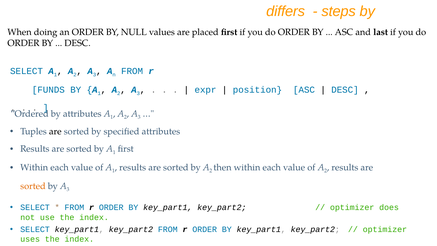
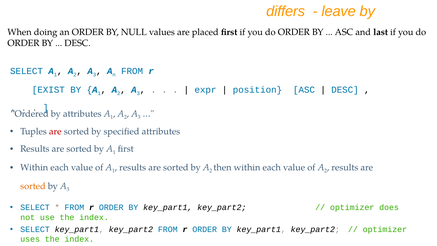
steps: steps -> leave
FUNDS: FUNDS -> EXIST
are at (55, 131) colour: black -> red
